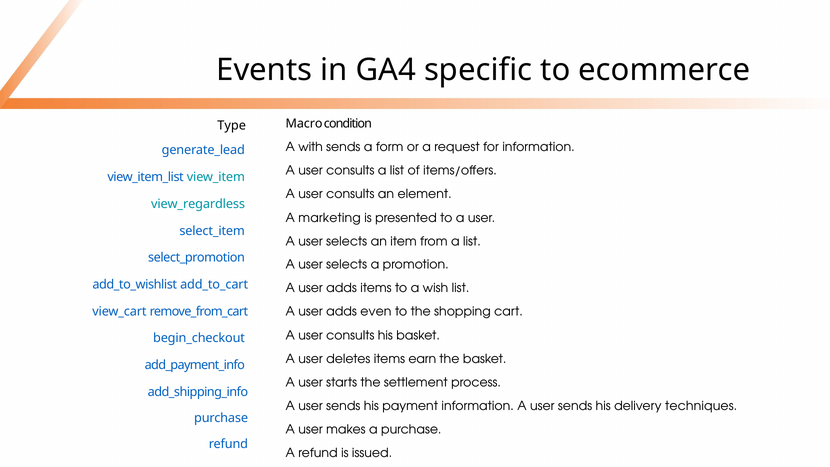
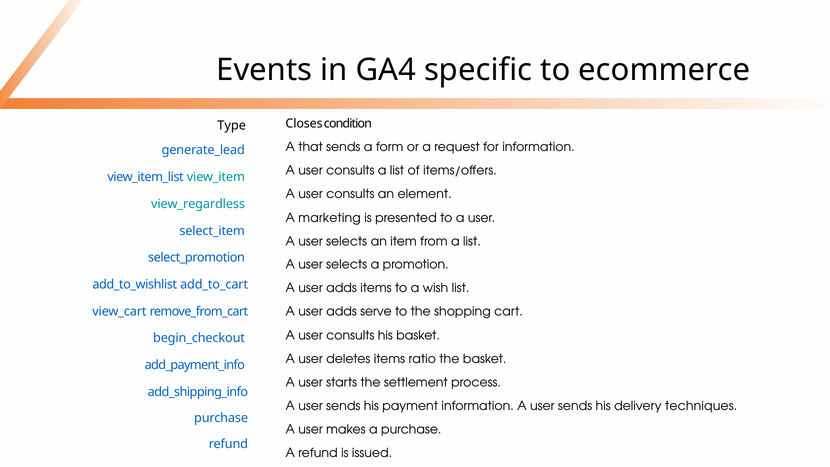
Macro: Macro -> Closes
with: with -> that
even: even -> serve
earn: earn -> ratio
